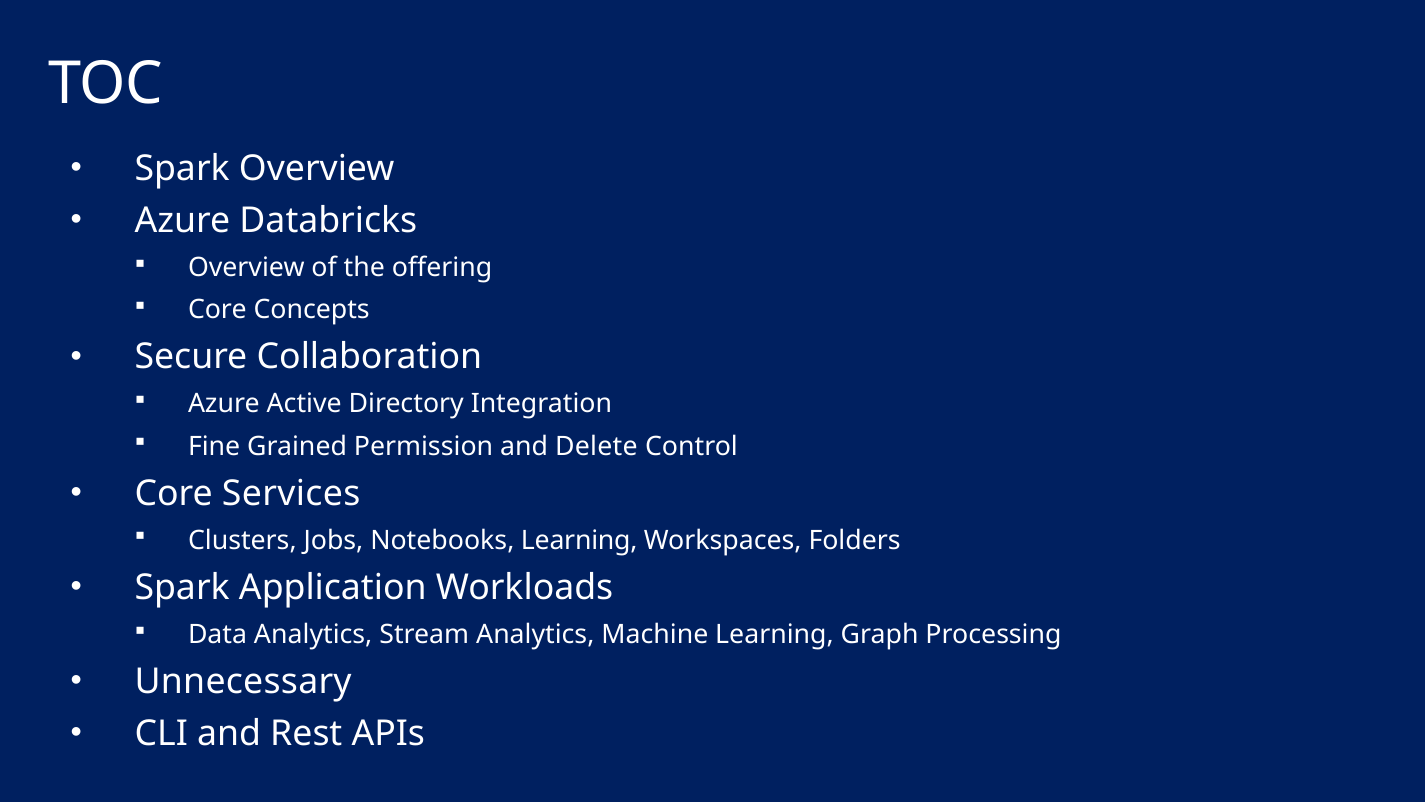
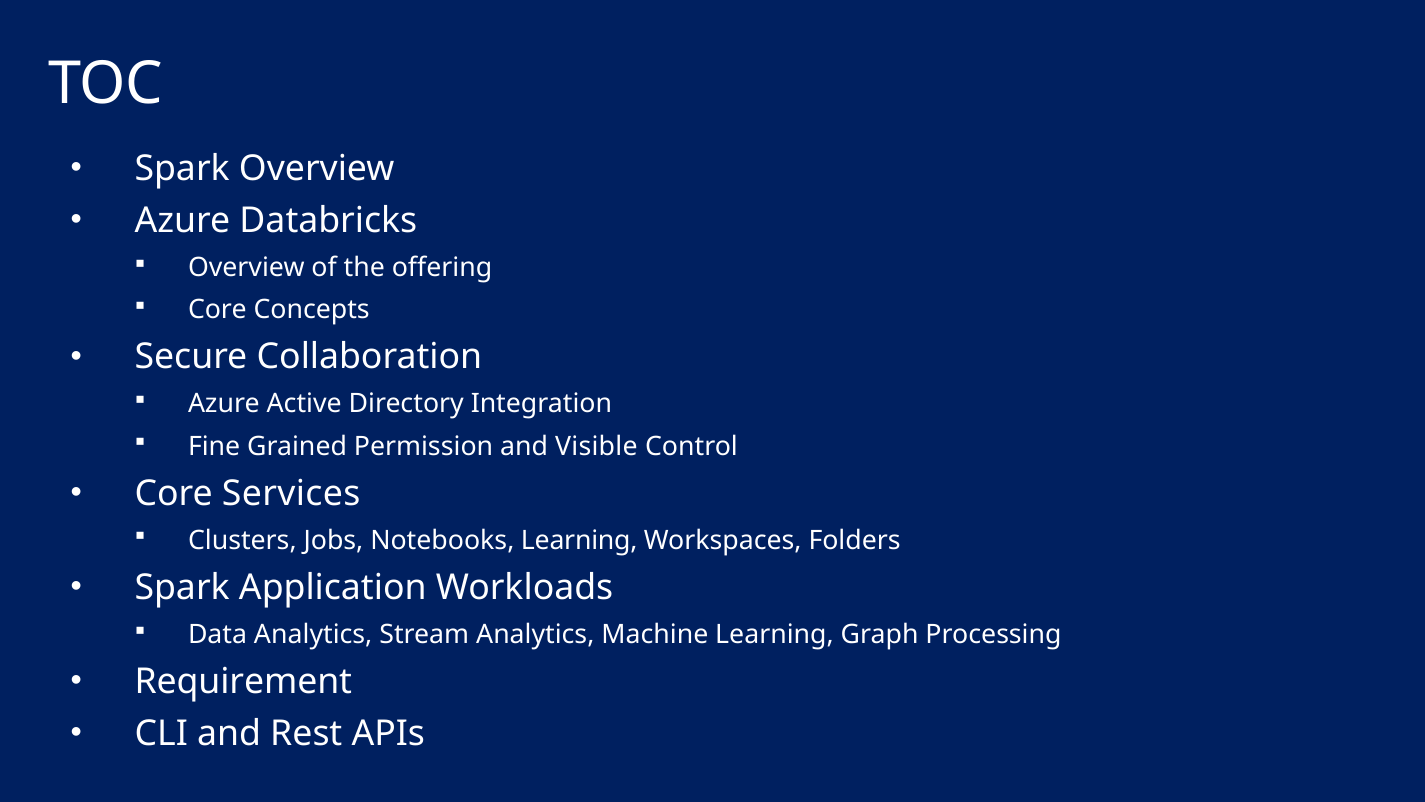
Delete: Delete -> Visible
Unnecessary: Unnecessary -> Requirement
